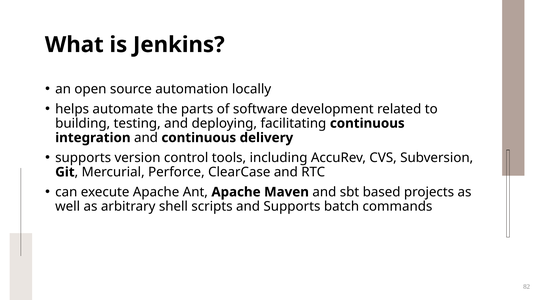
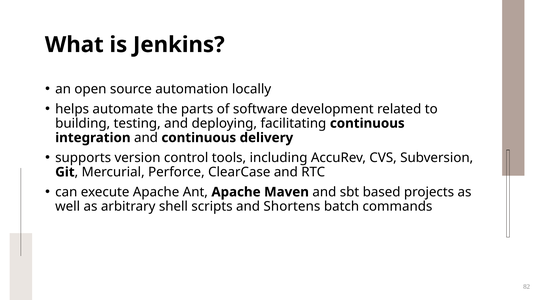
and Supports: Supports -> Shortens
